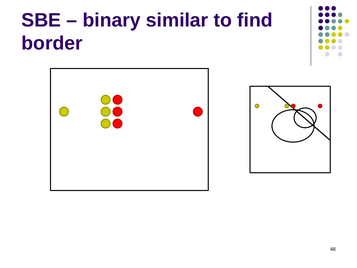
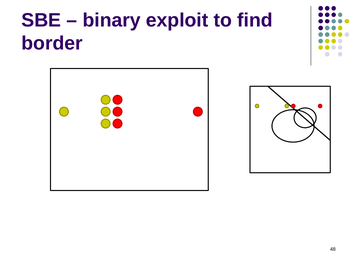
similar: similar -> exploit
